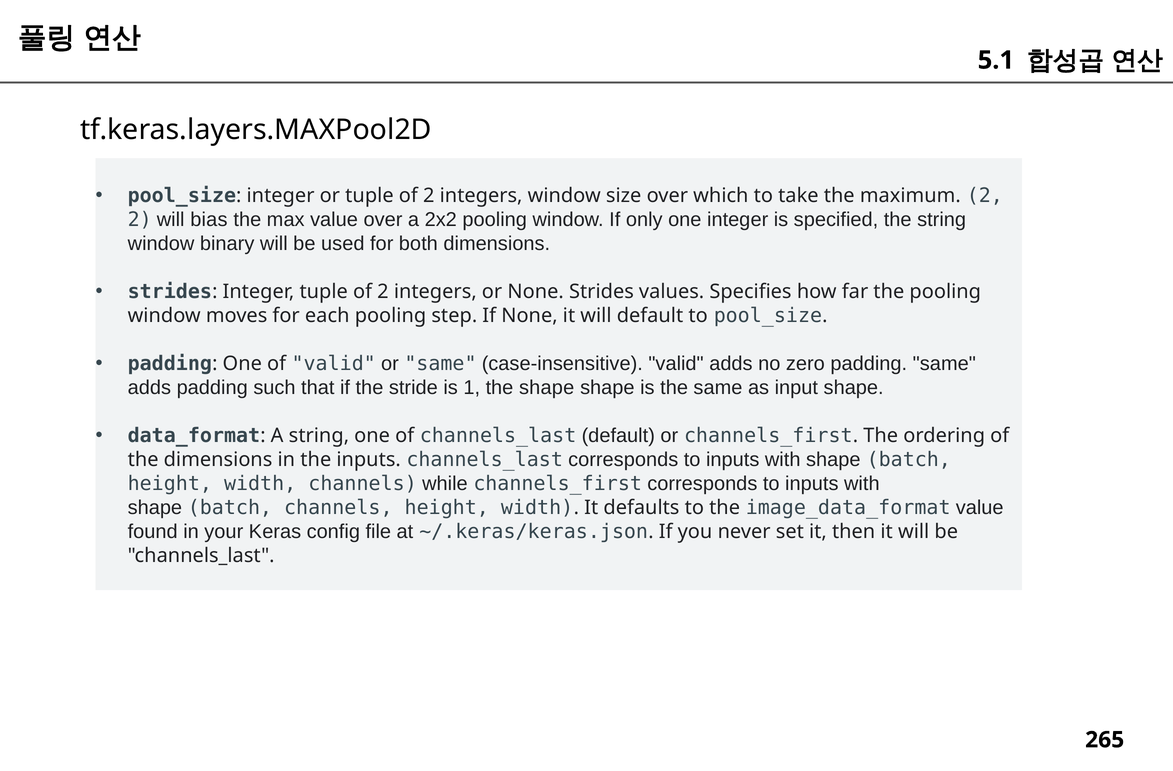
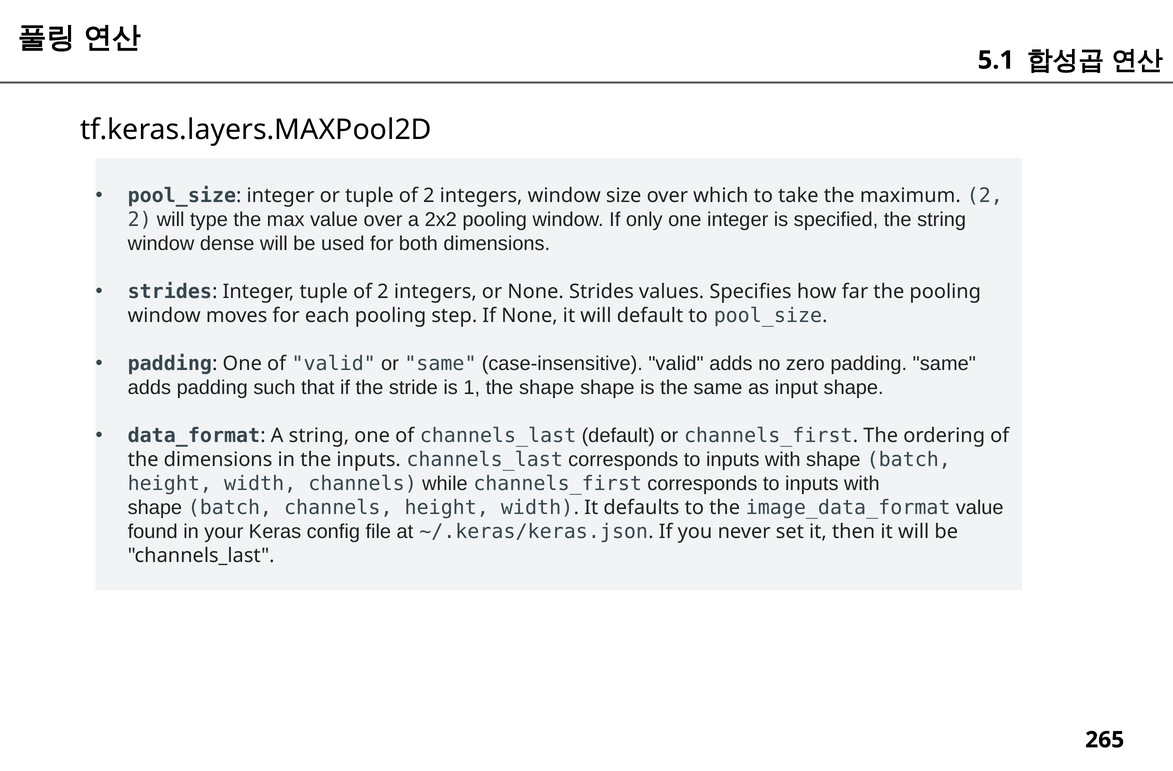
bias: bias -> type
binary: binary -> dense
